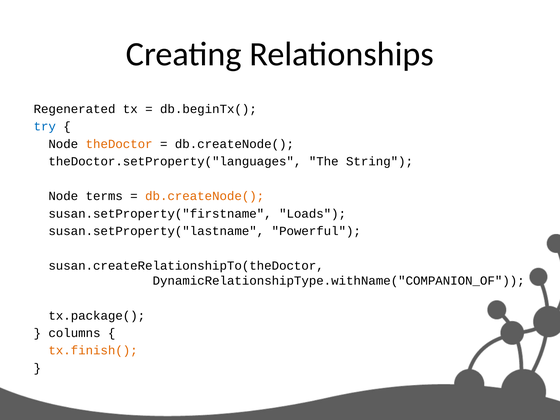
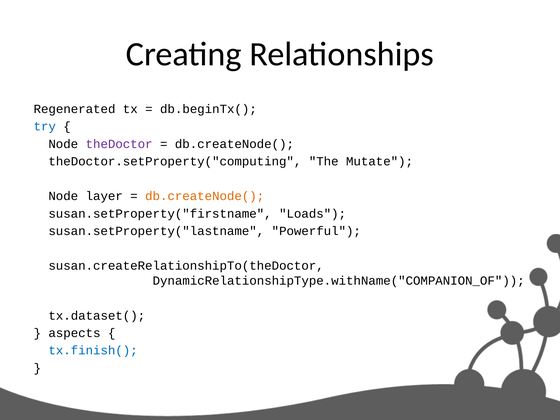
theDoctor colour: orange -> purple
theDoctor.setProperty("languages: theDoctor.setProperty("languages -> theDoctor.setProperty("computing
String: String -> Mutate
terms: terms -> layer
tx.package(: tx.package( -> tx.dataset(
columns: columns -> aspects
tx.finish( colour: orange -> blue
